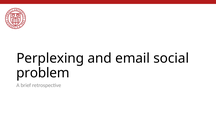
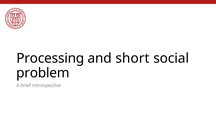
Perplexing: Perplexing -> Processing
email: email -> short
